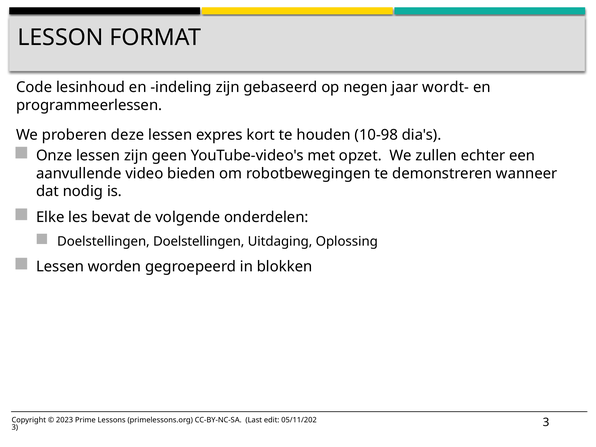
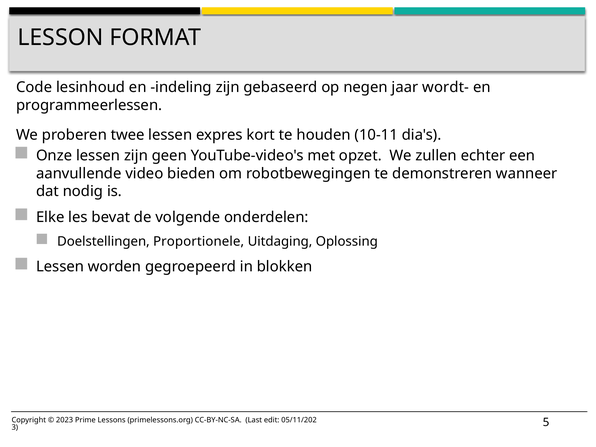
deze: deze -> twee
10-98: 10-98 -> 10-11
Doelstellingen Doelstellingen: Doelstellingen -> Proportionele
3 at (546, 422): 3 -> 5
